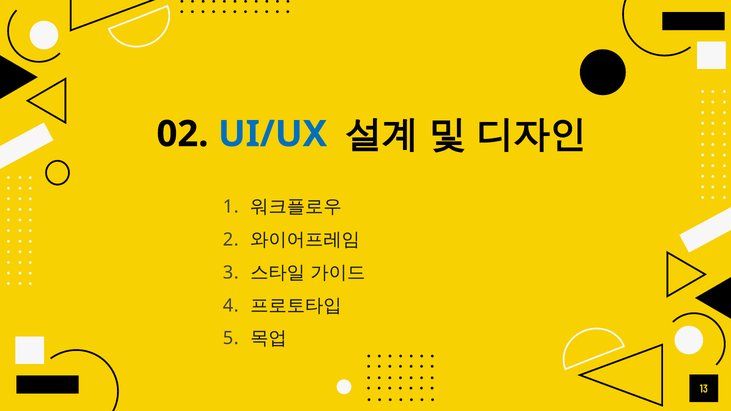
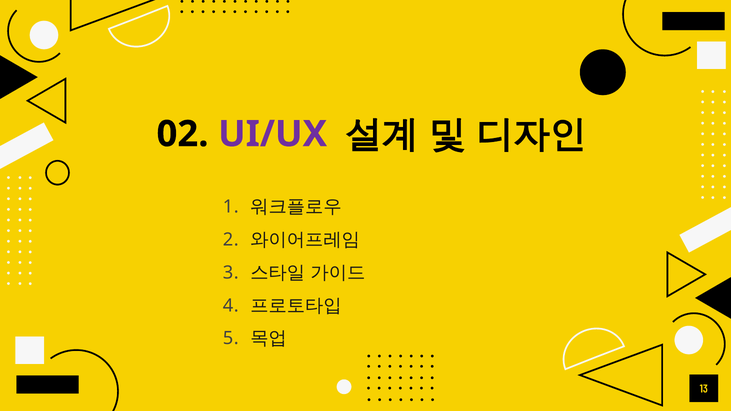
UI/UX colour: blue -> purple
